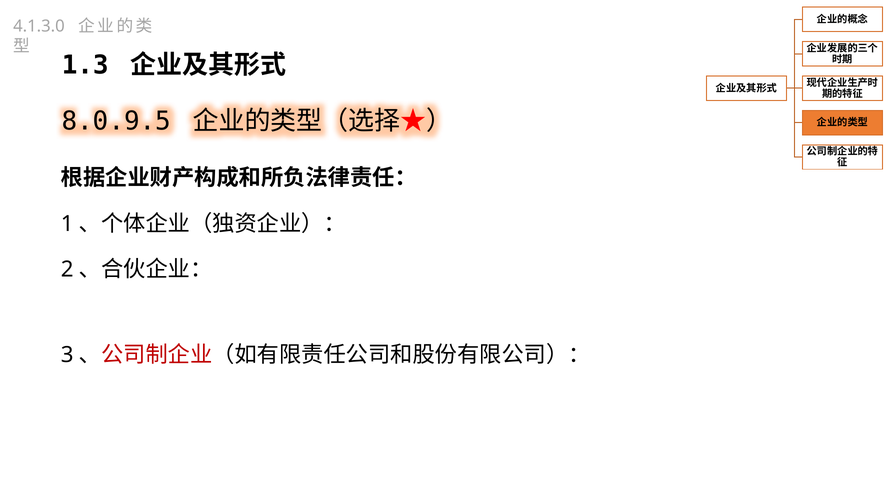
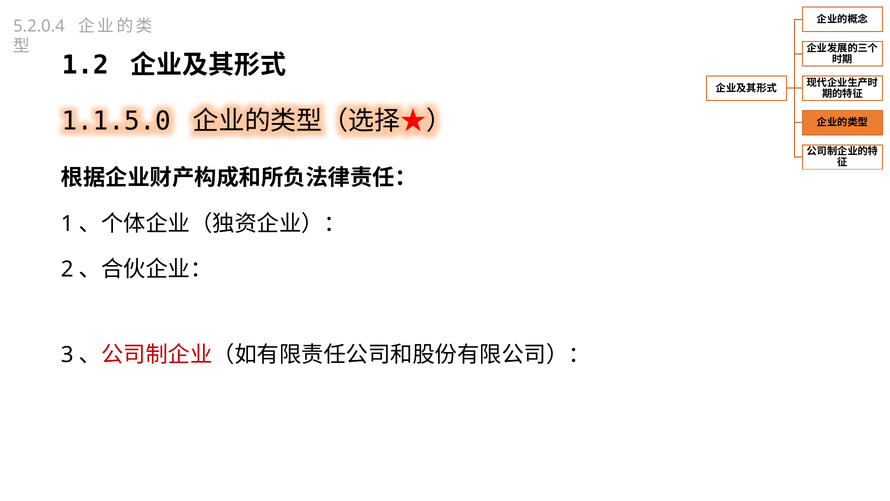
4.1.3.0: 4.1.3.0 -> 5.2.0.4
1.3: 1.3 -> 1.2
8.0.9.5: 8.0.9.5 -> 1.1.5.0
